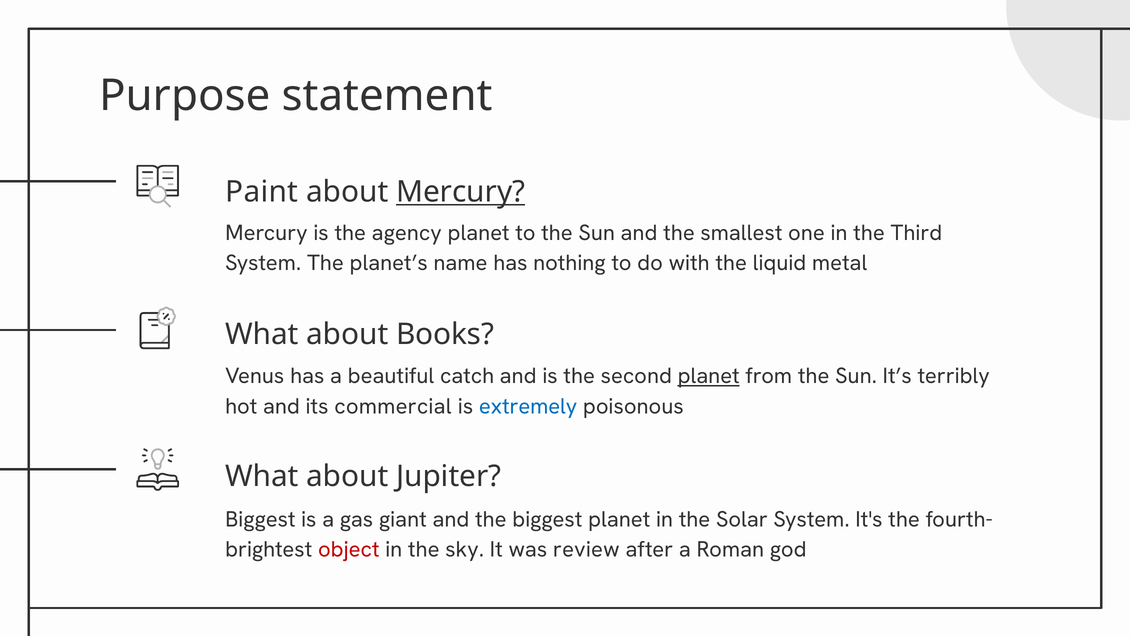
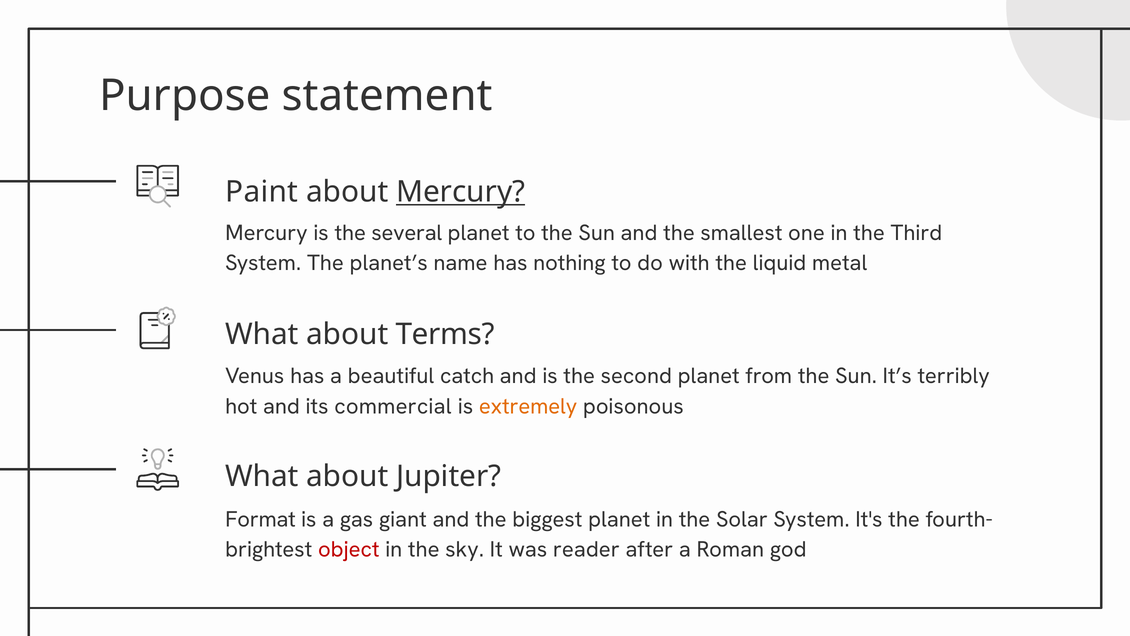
agency: agency -> several
Books: Books -> Terms
planet at (709, 376) underline: present -> none
extremely colour: blue -> orange
Biggest at (260, 519): Biggest -> Format
review: review -> reader
